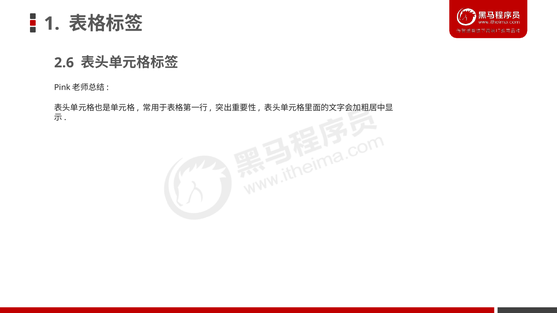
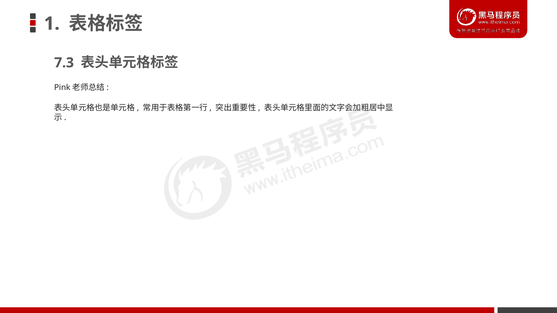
2.6: 2.6 -> 7.3
